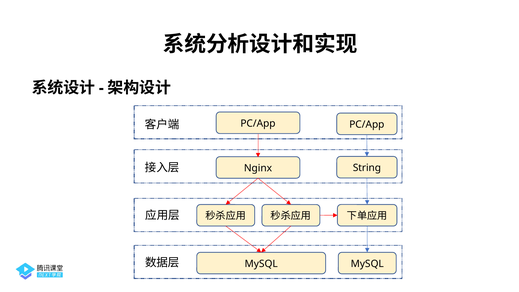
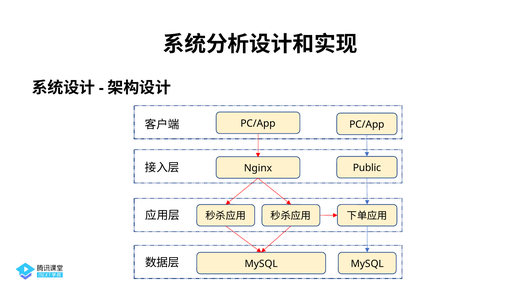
String: String -> Public
